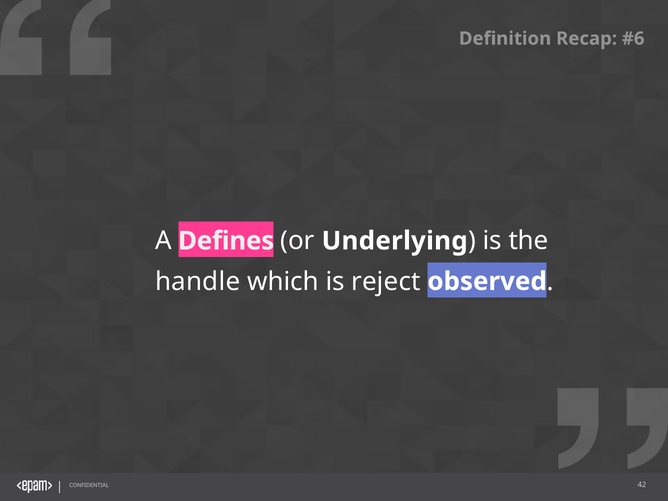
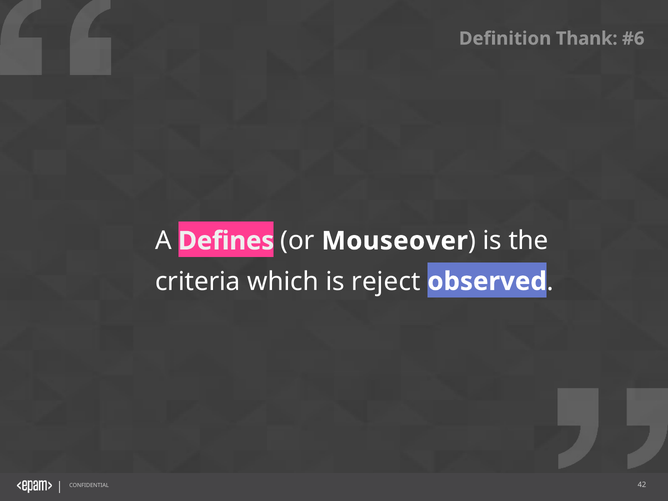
Recap: Recap -> Thank
Underlying: Underlying -> Mouseover
handle: handle -> criteria
